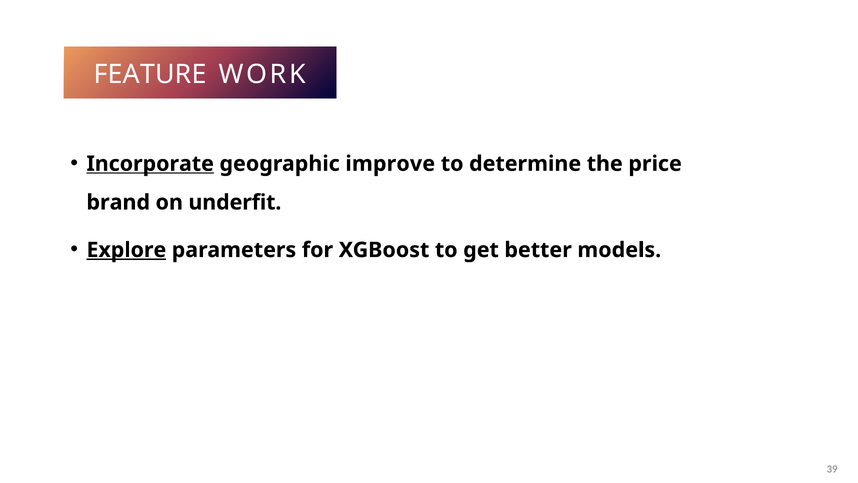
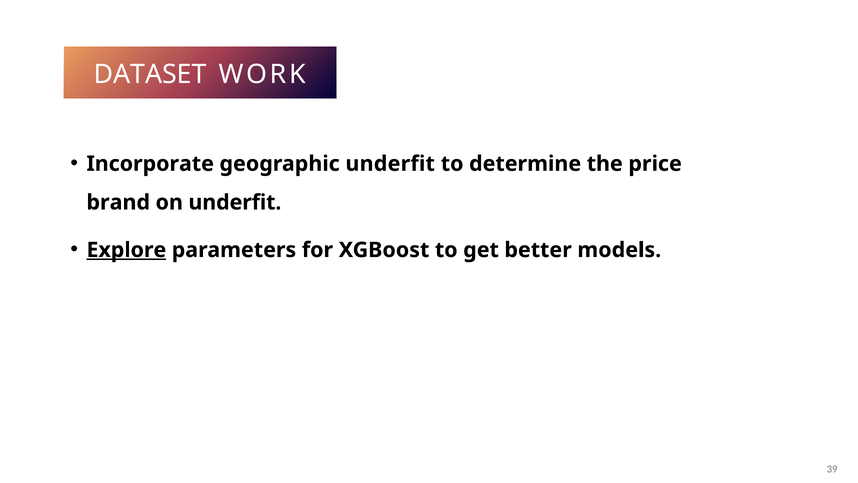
FEATURE: FEATURE -> DATASET
Incorporate underline: present -> none
geographic improve: improve -> underfit
